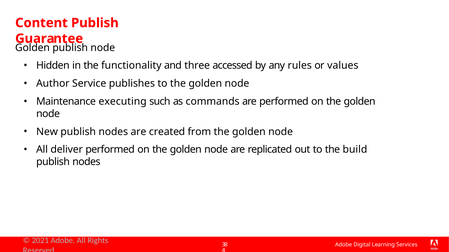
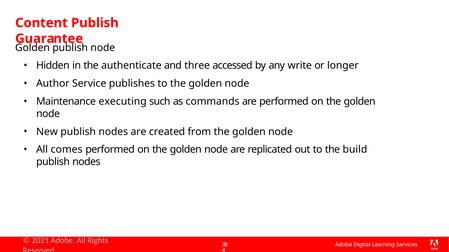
functionality: functionality -> authenticate
rules: rules -> write
values: values -> longer
deliver: deliver -> comes
